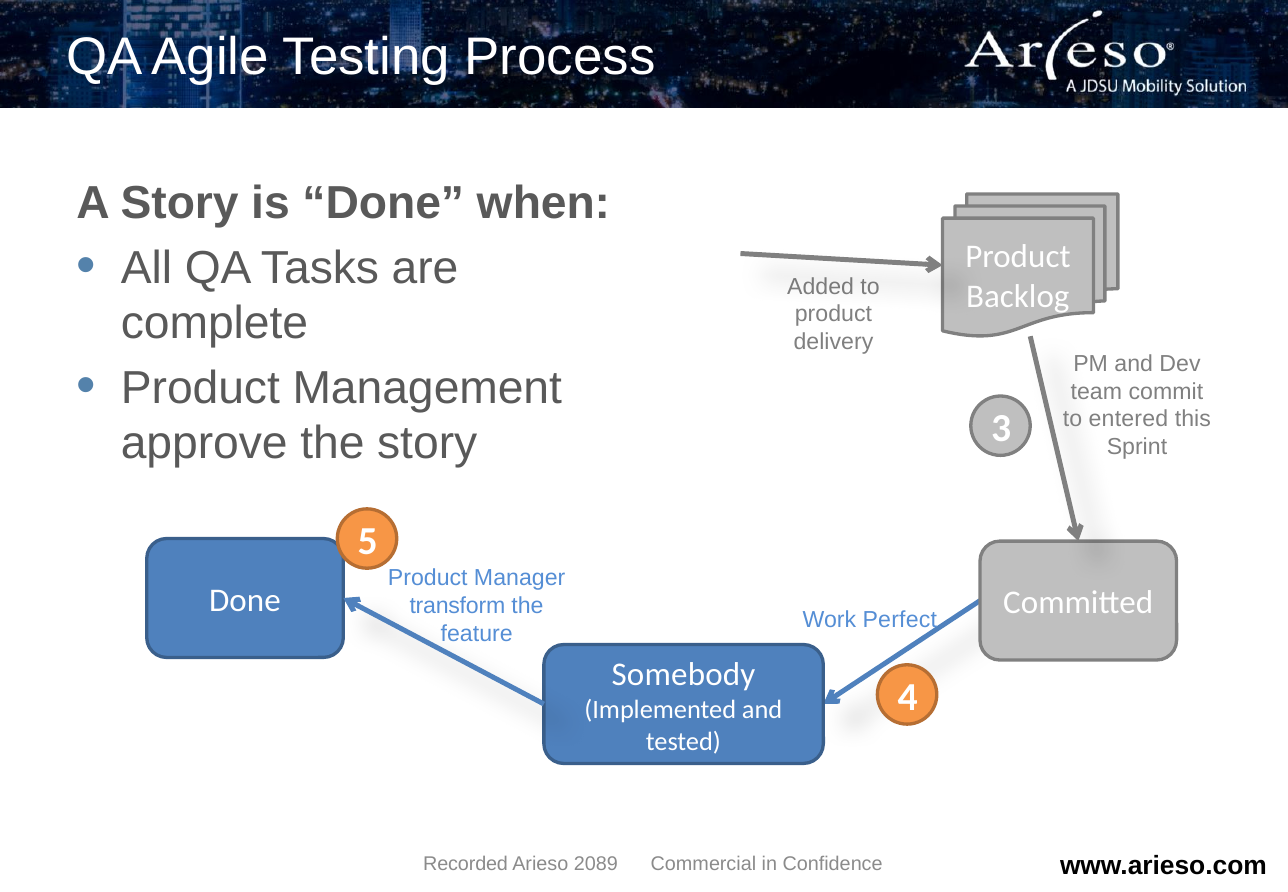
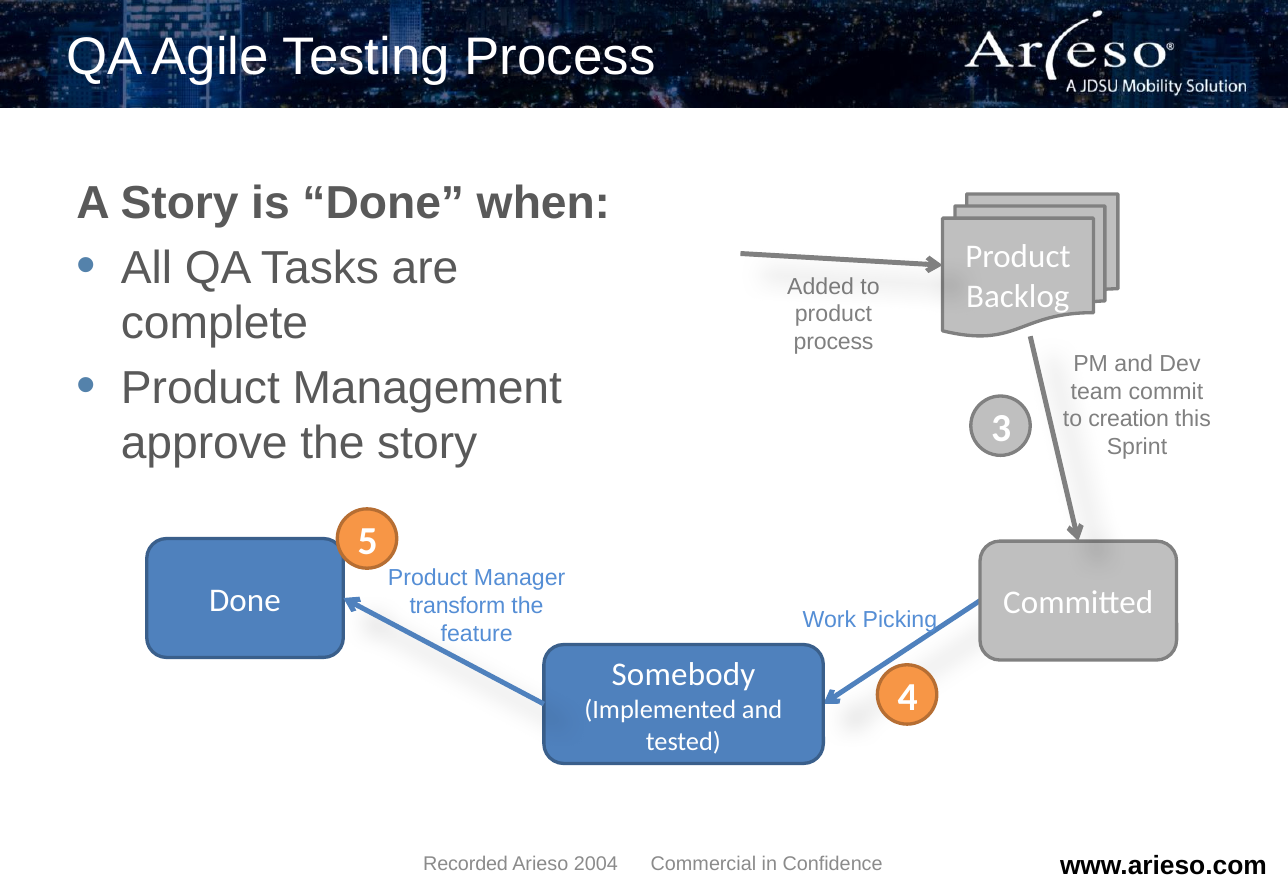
delivery at (833, 342): delivery -> process
entered: entered -> creation
Perfect: Perfect -> Picking
2089: 2089 -> 2004
